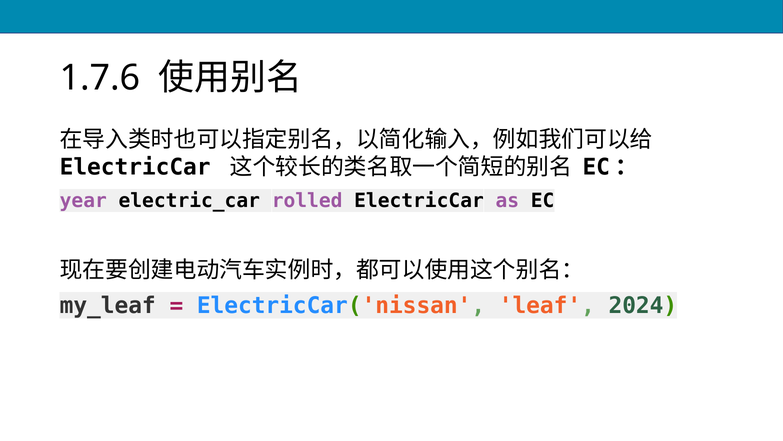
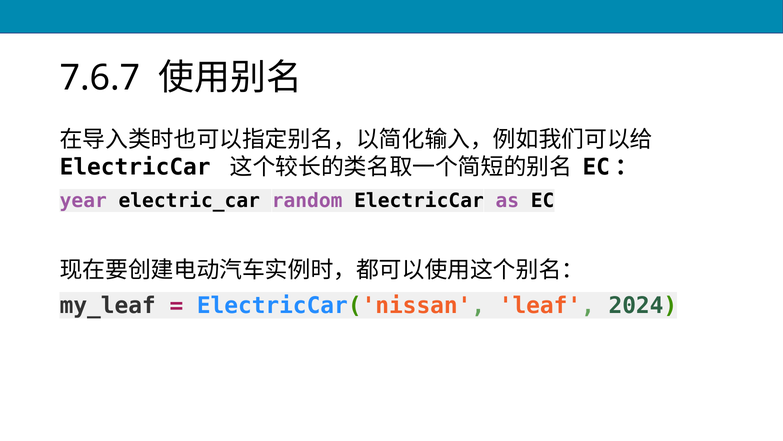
1.7.6: 1.7.6 -> 7.6.7
rolled: rolled -> random
